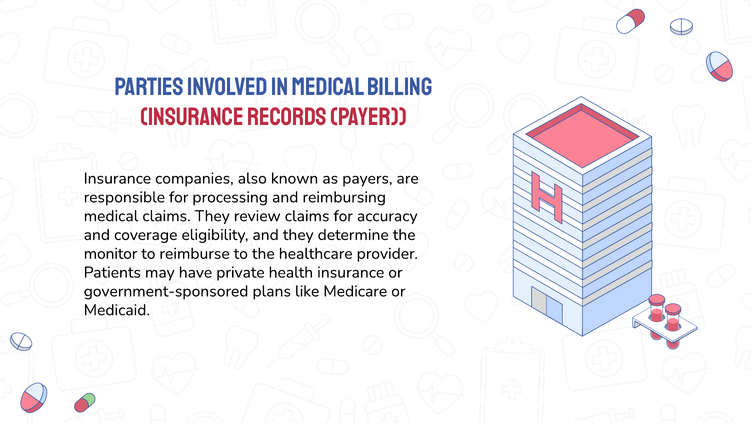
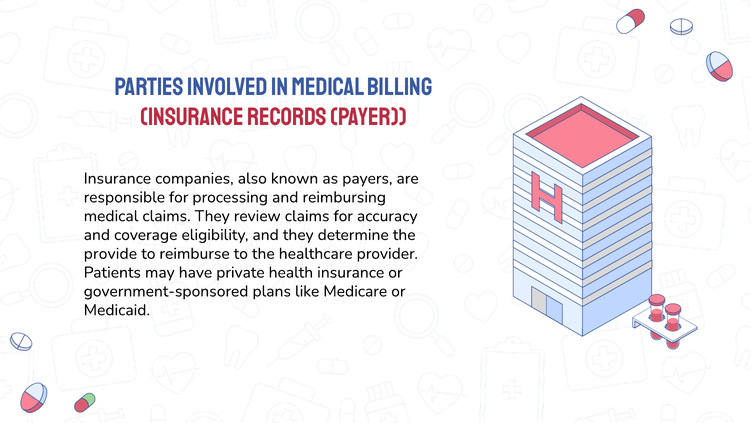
monitor: monitor -> provide
